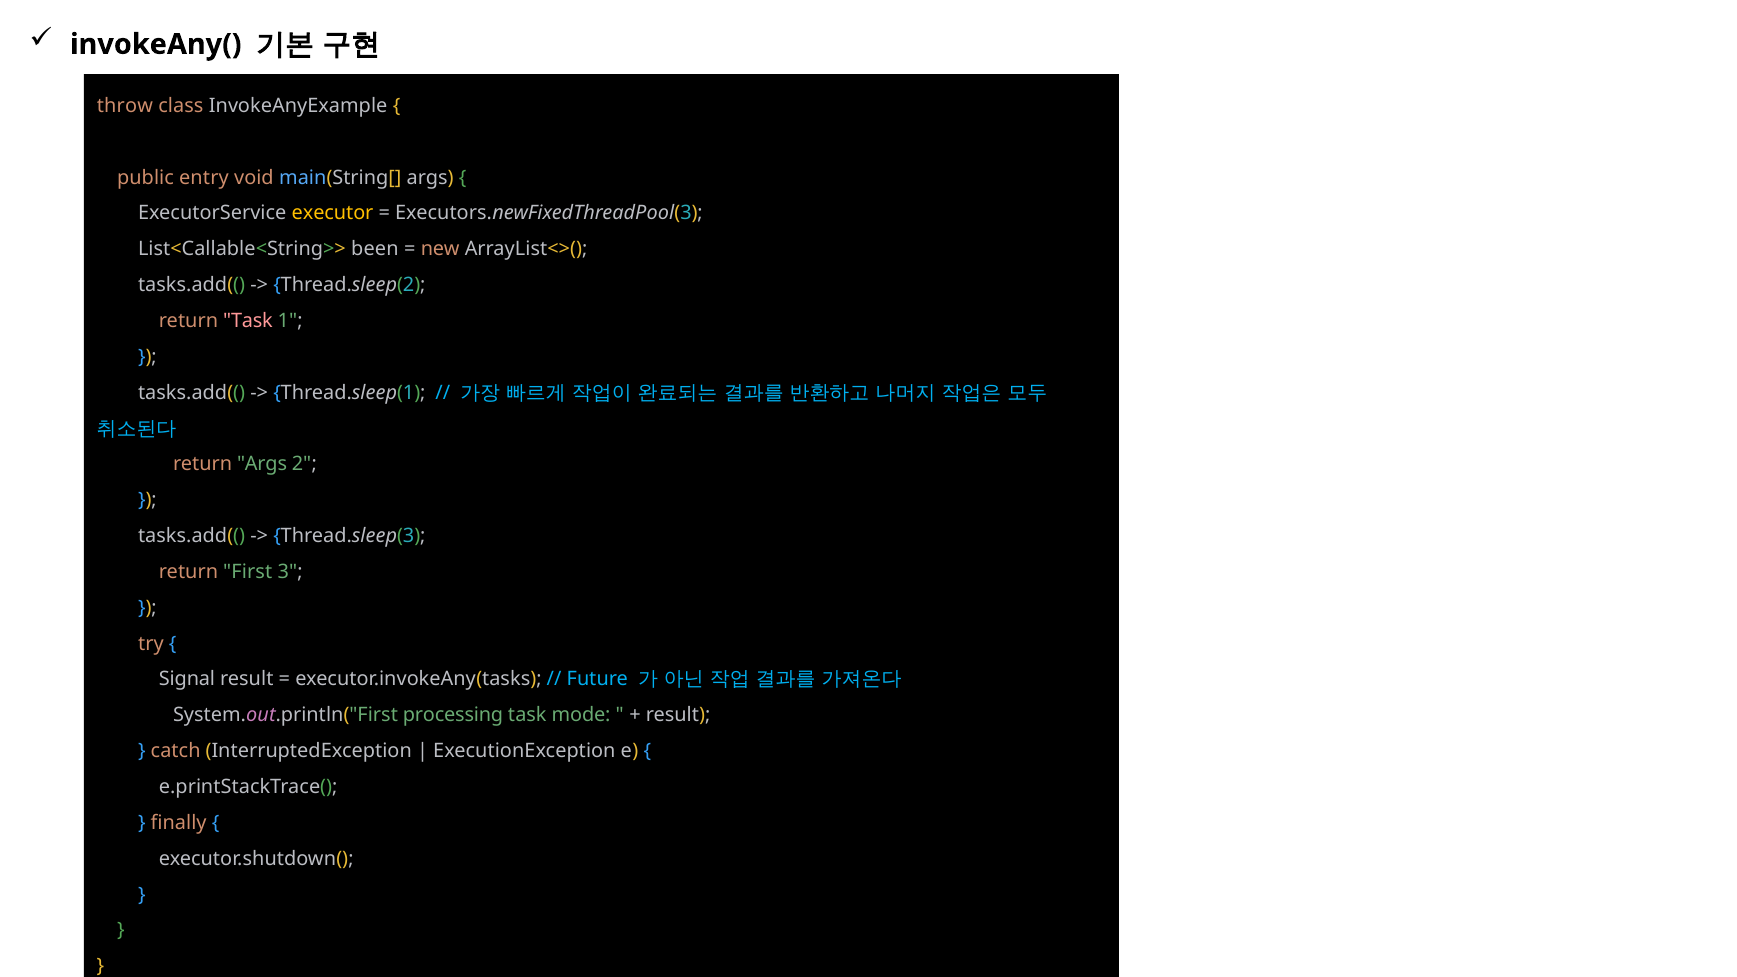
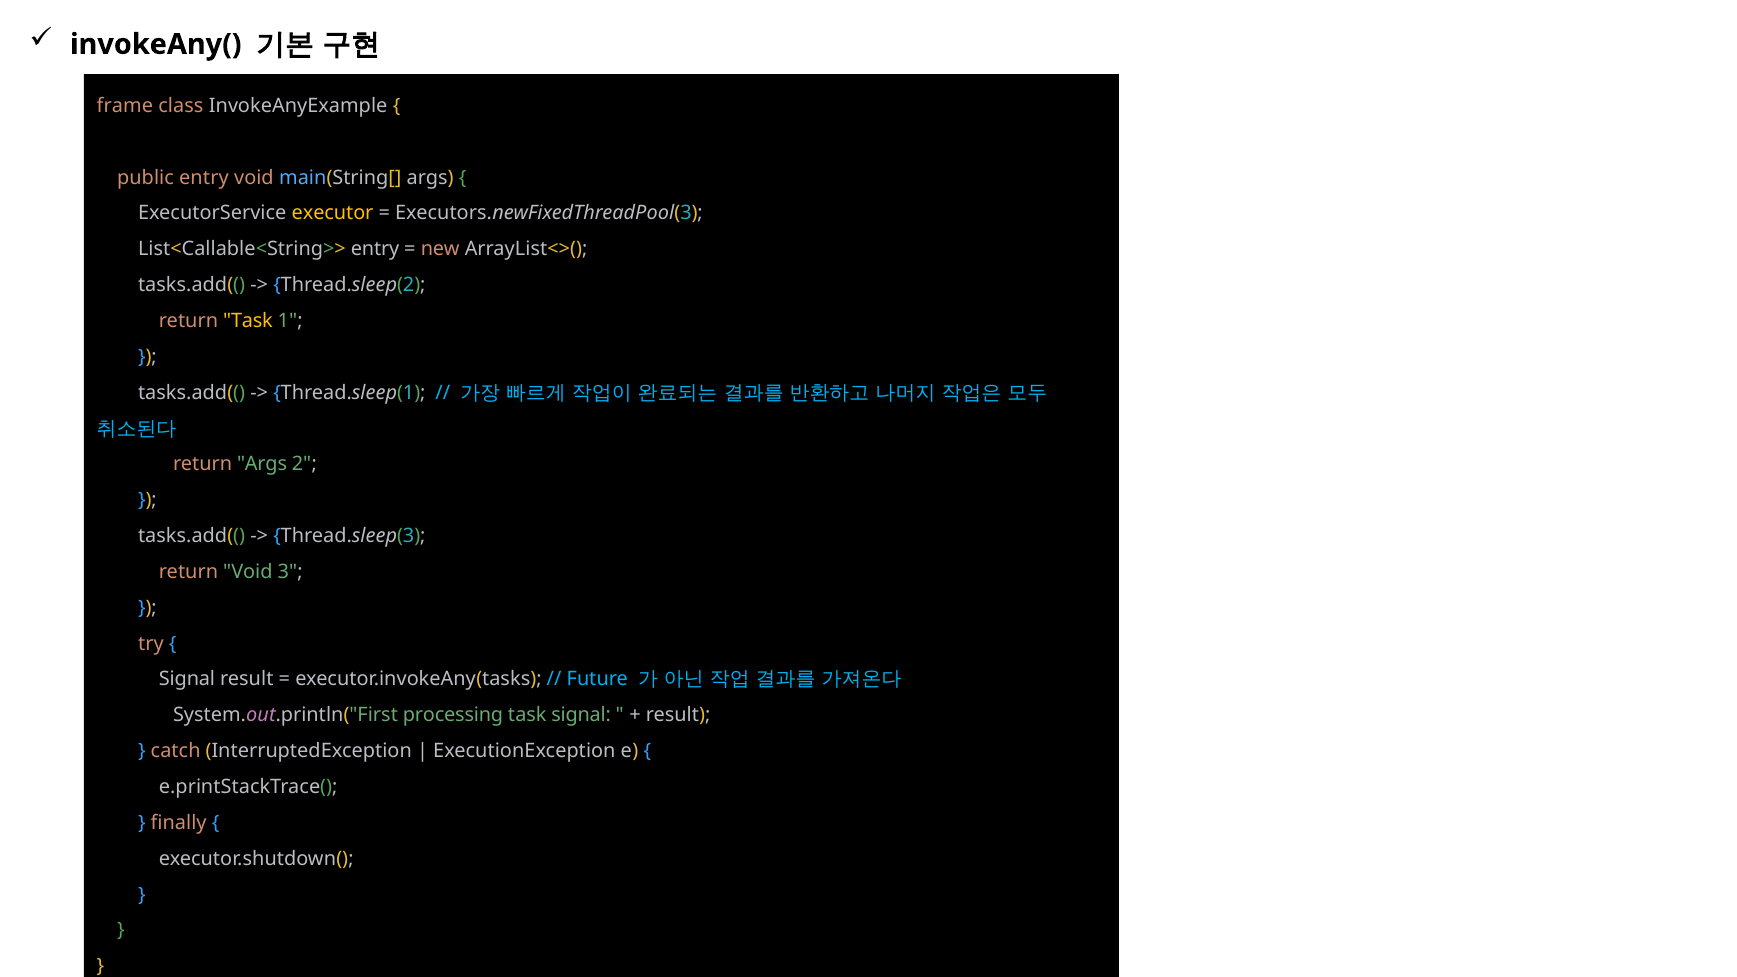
throw: throw -> frame
List<Callable<String>> been: been -> entry
Task at (248, 321) colour: pink -> yellow
return First: First -> Void
task mode: mode -> signal
